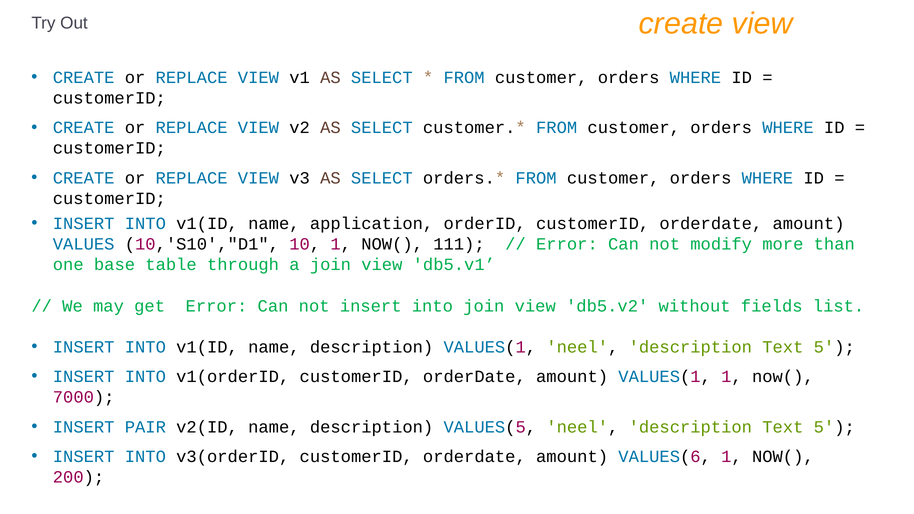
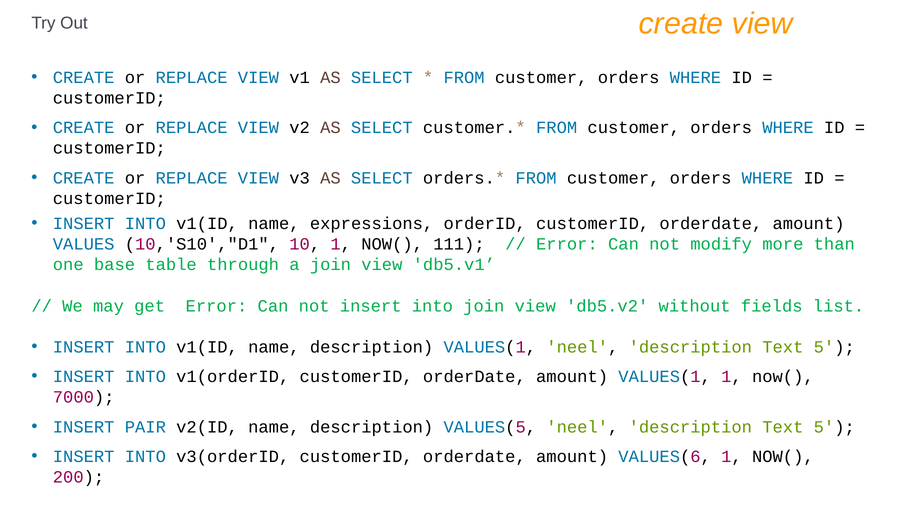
application: application -> expressions
